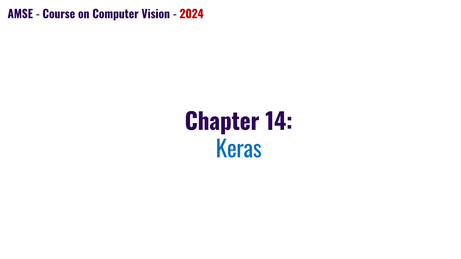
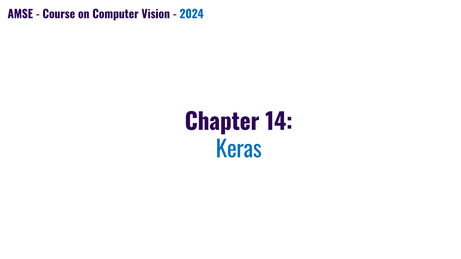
2024 colour: red -> blue
